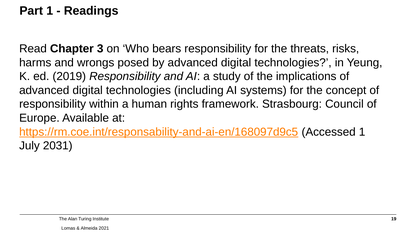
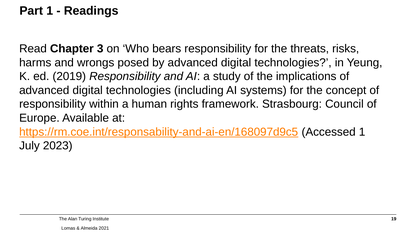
2031: 2031 -> 2023
